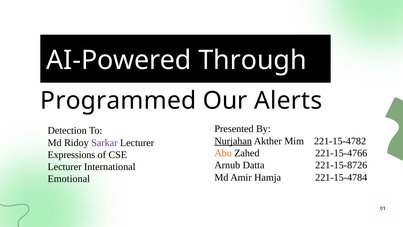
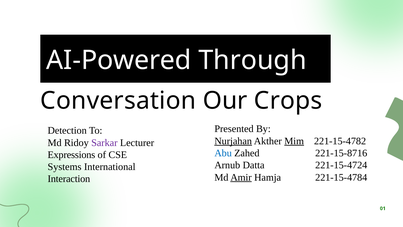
Programmed: Programmed -> Conversation
Alerts: Alerts -> Crops
Mim underline: none -> present
Abu colour: orange -> blue
221-15-4766: 221-15-4766 -> 221-15-8716
221-15-8726: 221-15-8726 -> 221-15-4724
Lecturer at (65, 167): Lecturer -> Systems
Amir underline: none -> present
Emotional: Emotional -> Interaction
